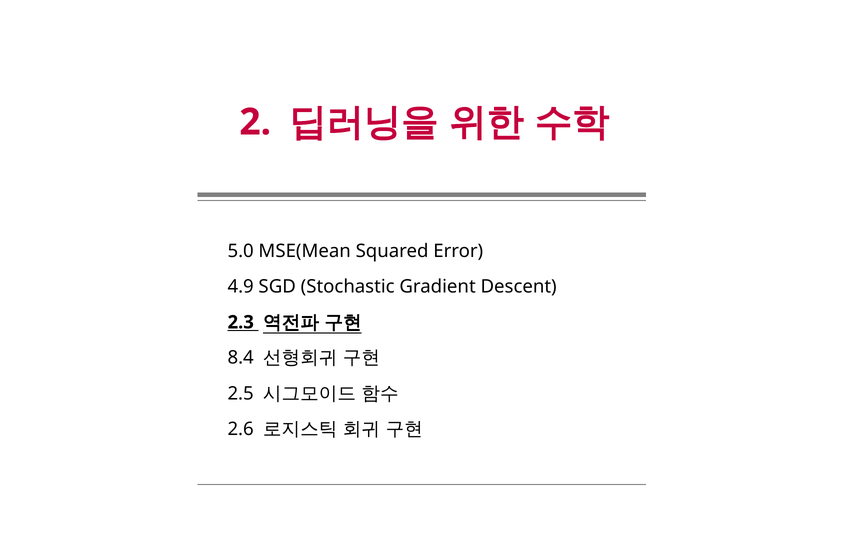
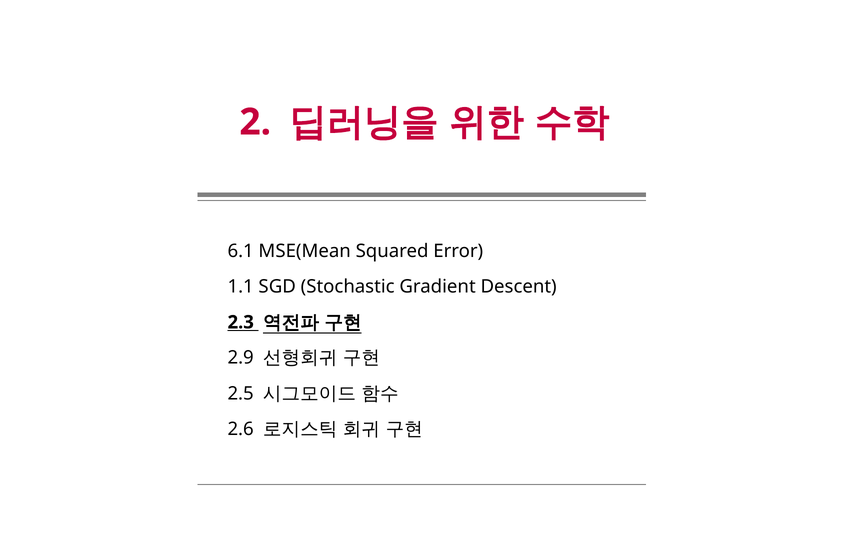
5.0: 5.0 -> 6.1
4.9: 4.9 -> 1.1
8.4: 8.4 -> 2.9
